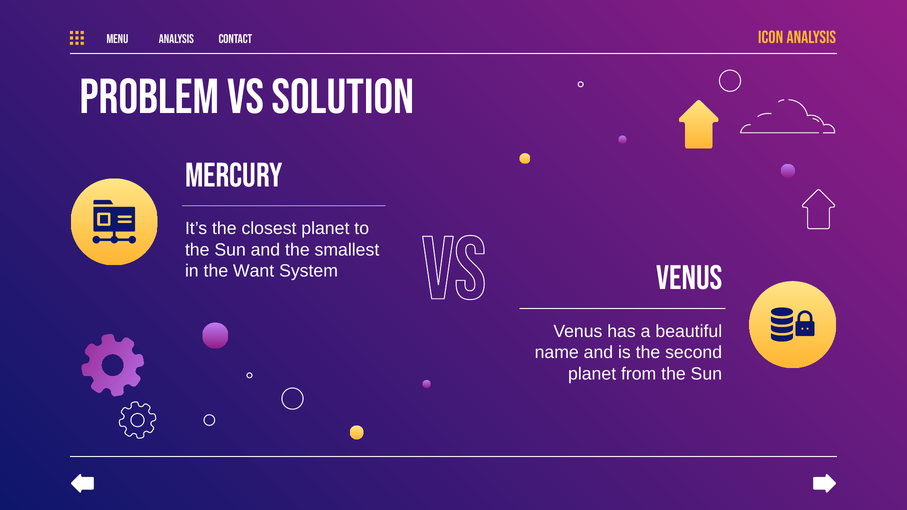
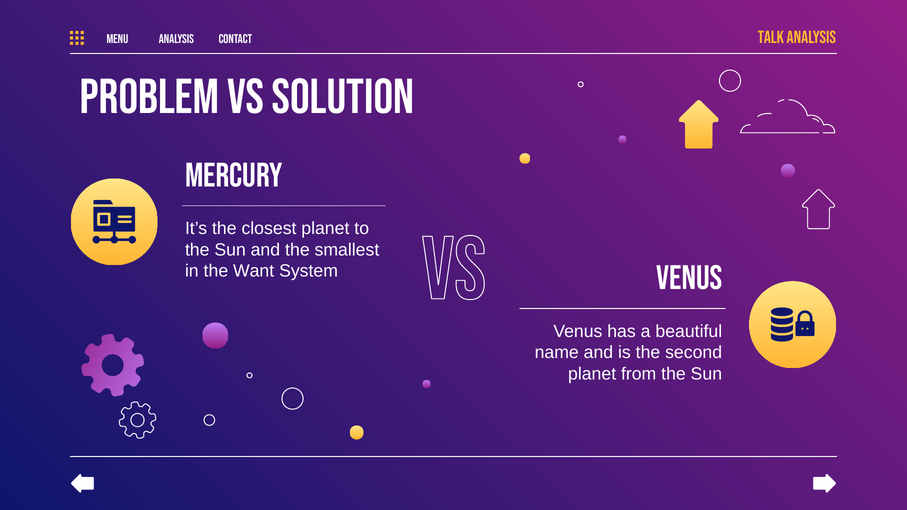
Icon: Icon -> Talk
